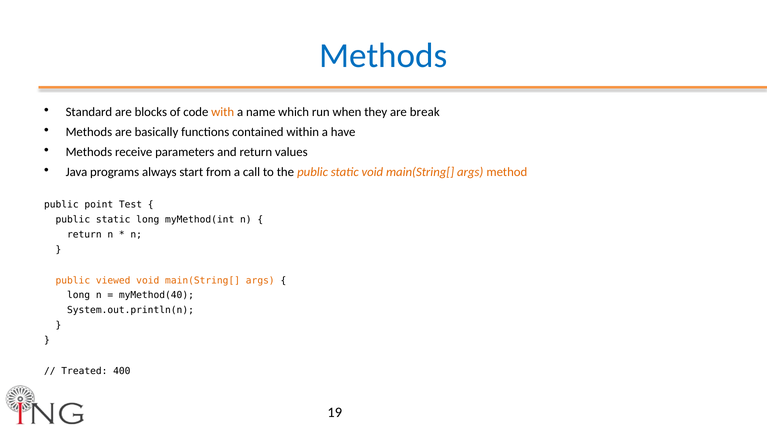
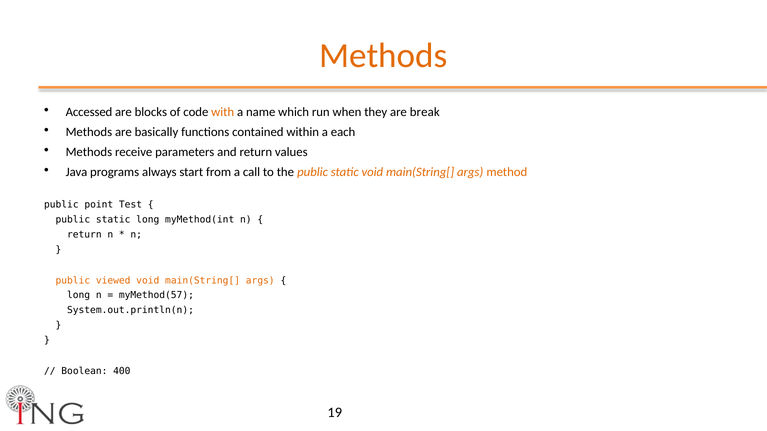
Methods at (383, 56) colour: blue -> orange
Standard: Standard -> Accessed
have: have -> each
myMethod(40: myMethod(40 -> myMethod(57
Treated: Treated -> Boolean
